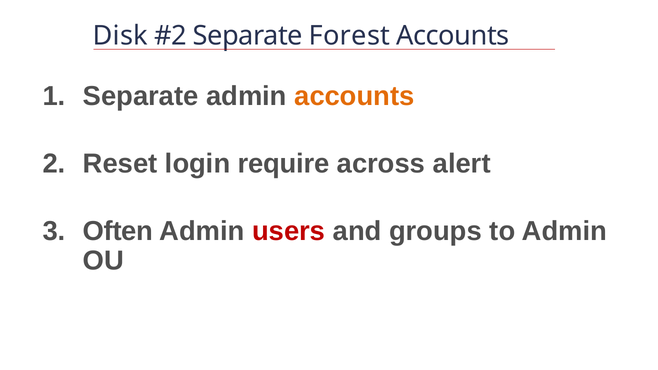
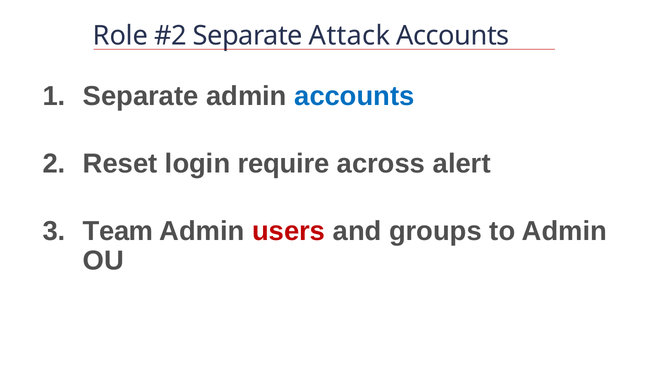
Disk: Disk -> Role
Forest: Forest -> Attack
accounts at (354, 96) colour: orange -> blue
Often: Often -> Team
